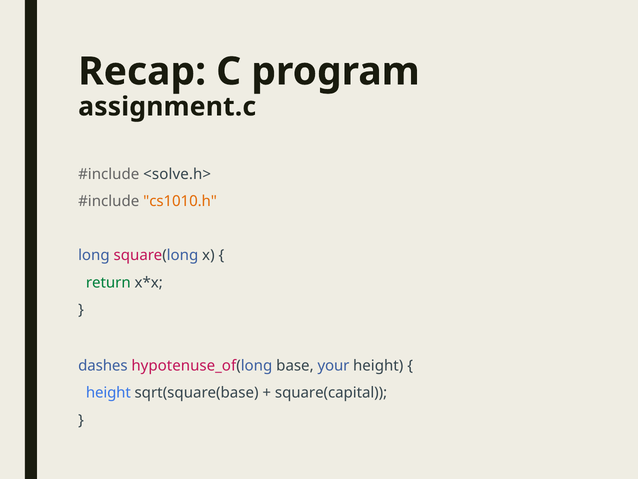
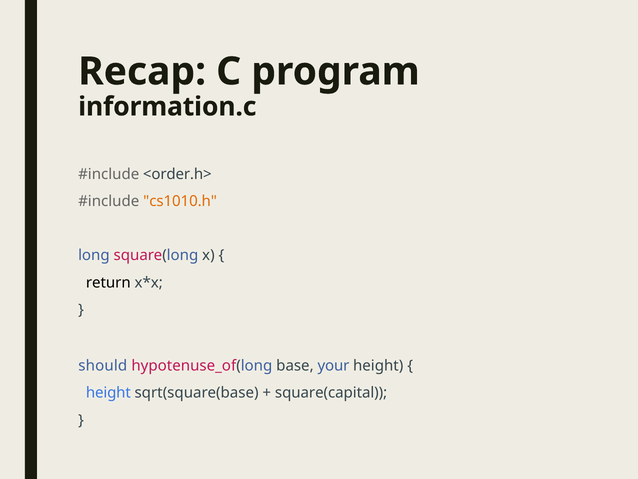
assignment.c: assignment.c -> information.c
<solve.h>: <solve.h> -> <order.h>
return colour: green -> black
dashes: dashes -> should
